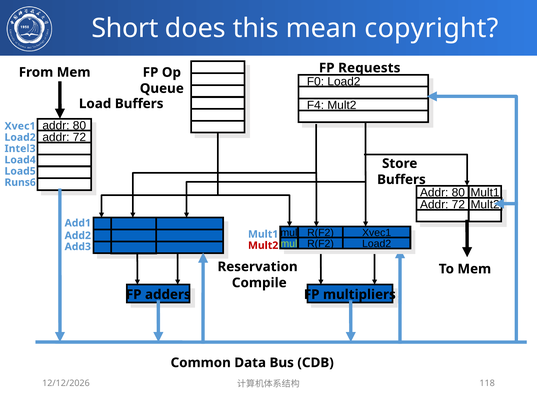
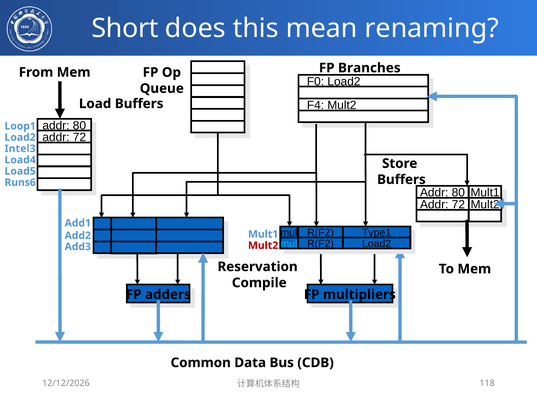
copyright: copyright -> renaming
Requests: Requests -> Branches
Xvec1 at (20, 126): Xvec1 -> Loop1
R(F2 Xvec1: Xvec1 -> Type1
mul at (289, 244) colour: light green -> light blue
